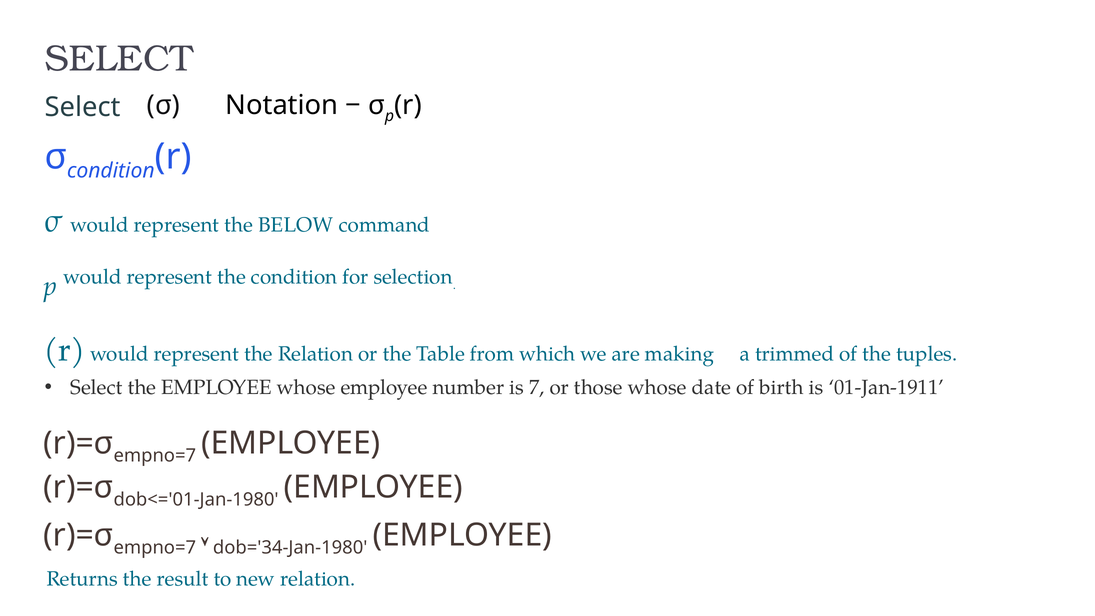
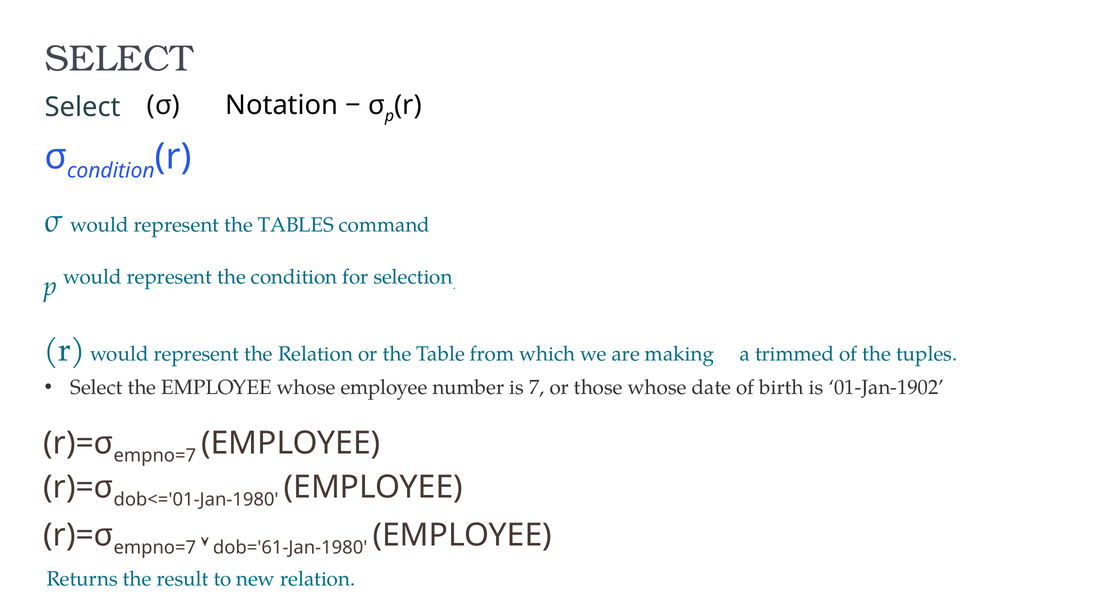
BELOW: BELOW -> TABLES
01-Jan-1911: 01-Jan-1911 -> 01-Jan-1902
dob='34-Jan-1980: dob='34-Jan-1980 -> dob='61-Jan-1980
